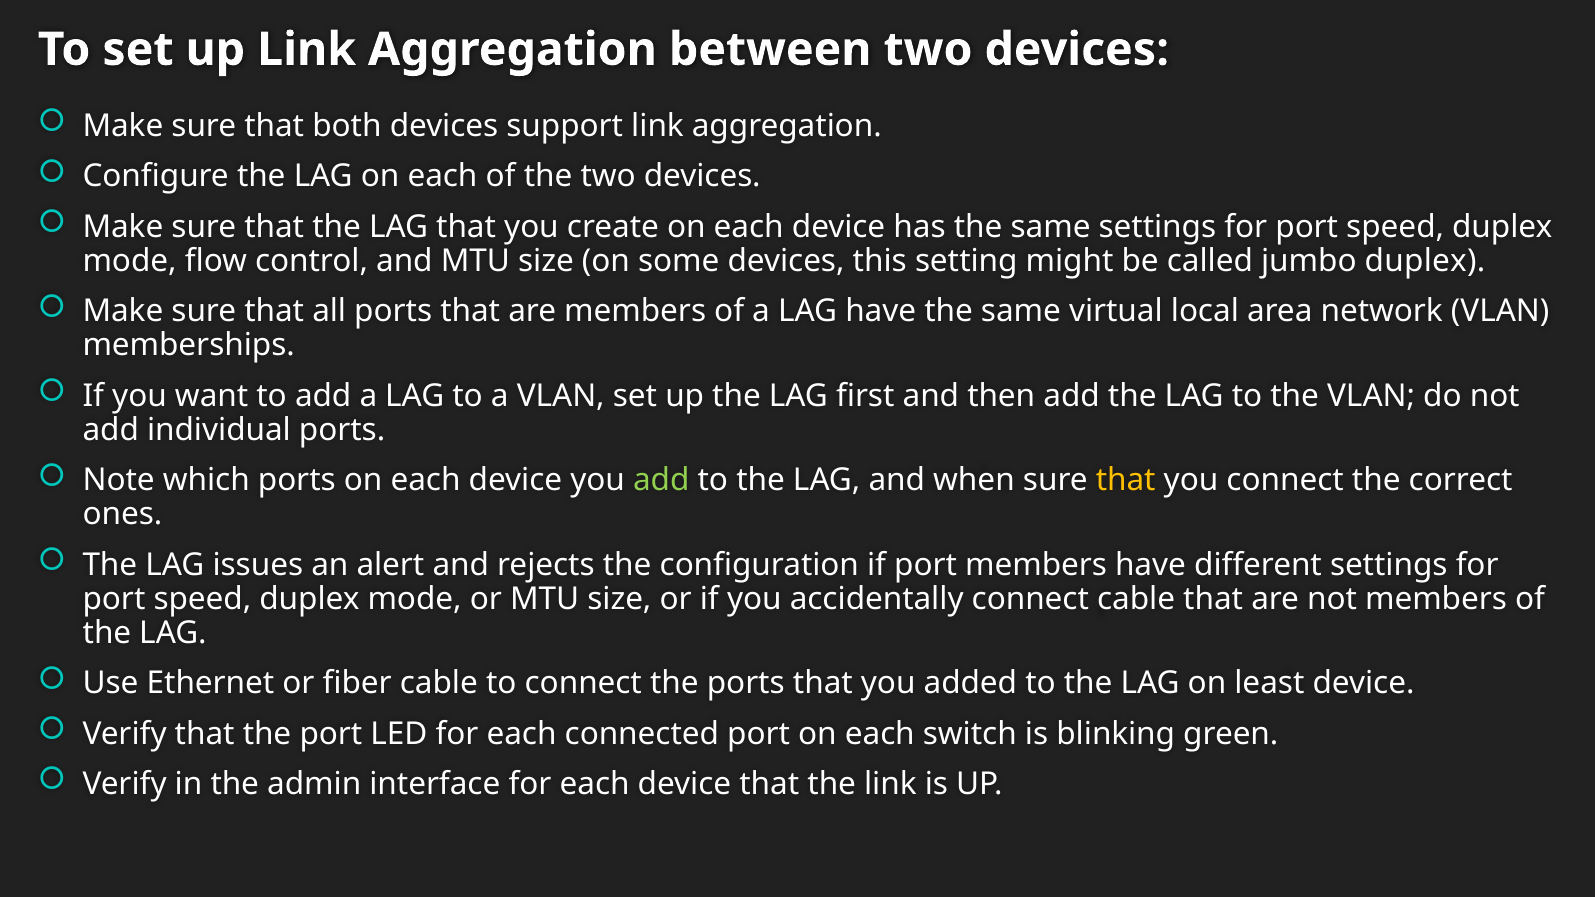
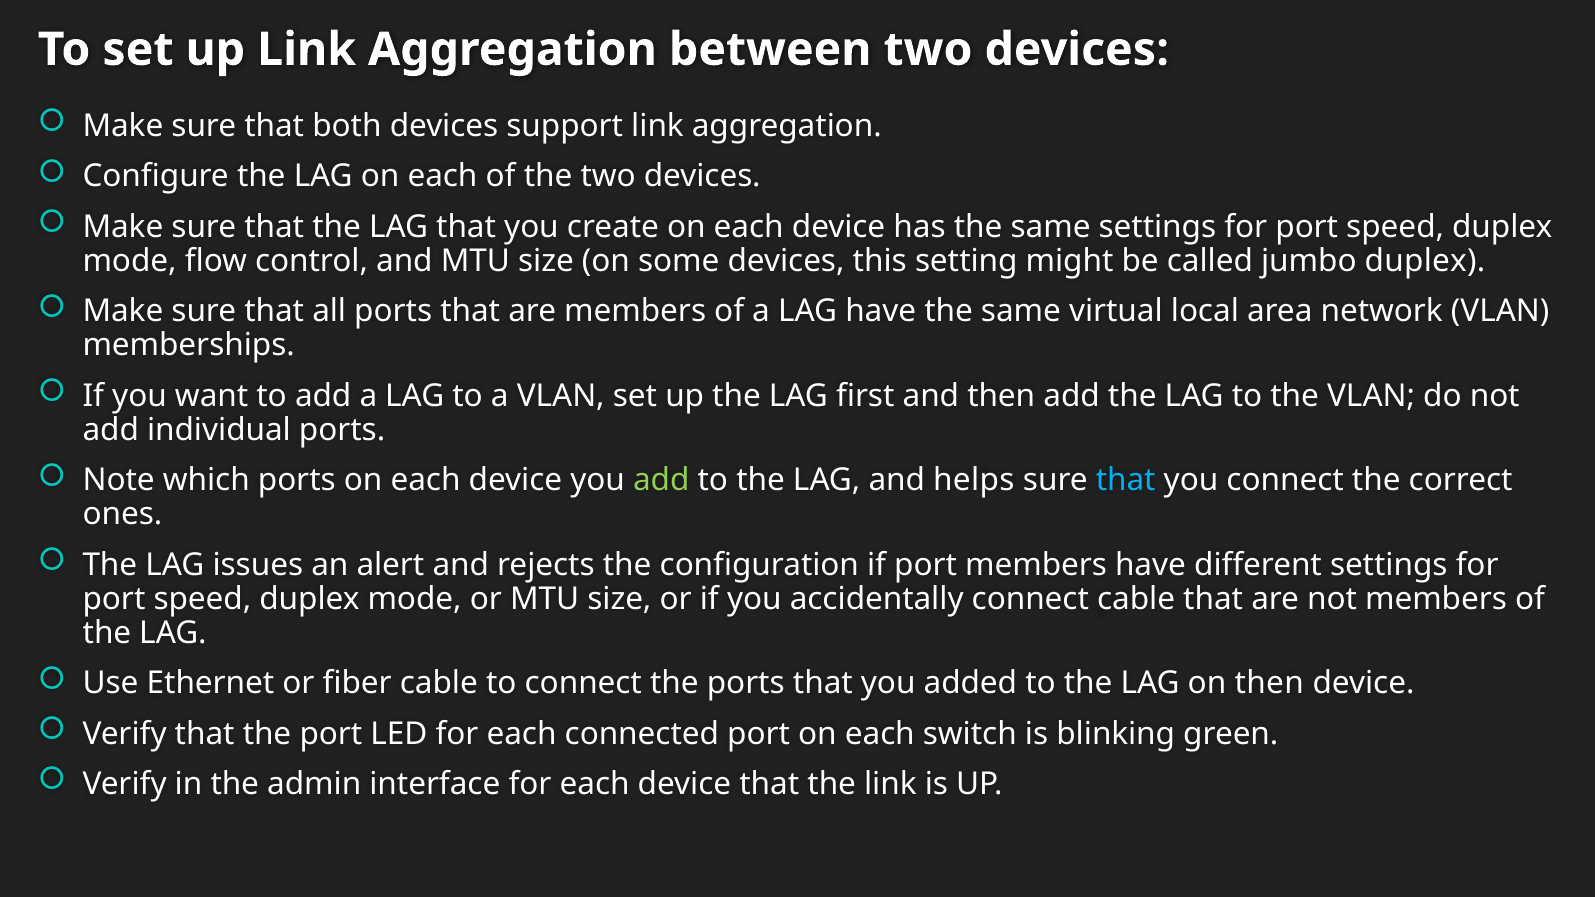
when: when -> helps
that at (1126, 480) colour: yellow -> light blue
on least: least -> then
